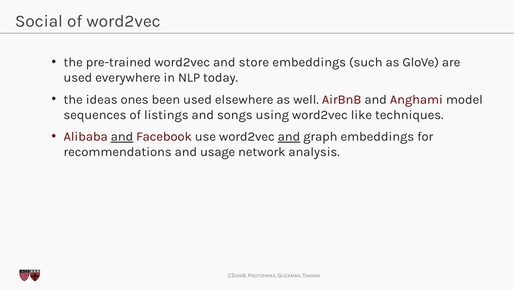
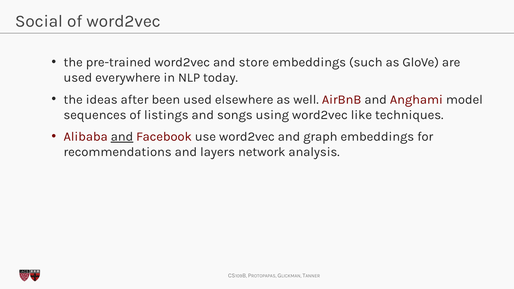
ones: ones -> after
and at (289, 137) underline: present -> none
usage: usage -> layers
